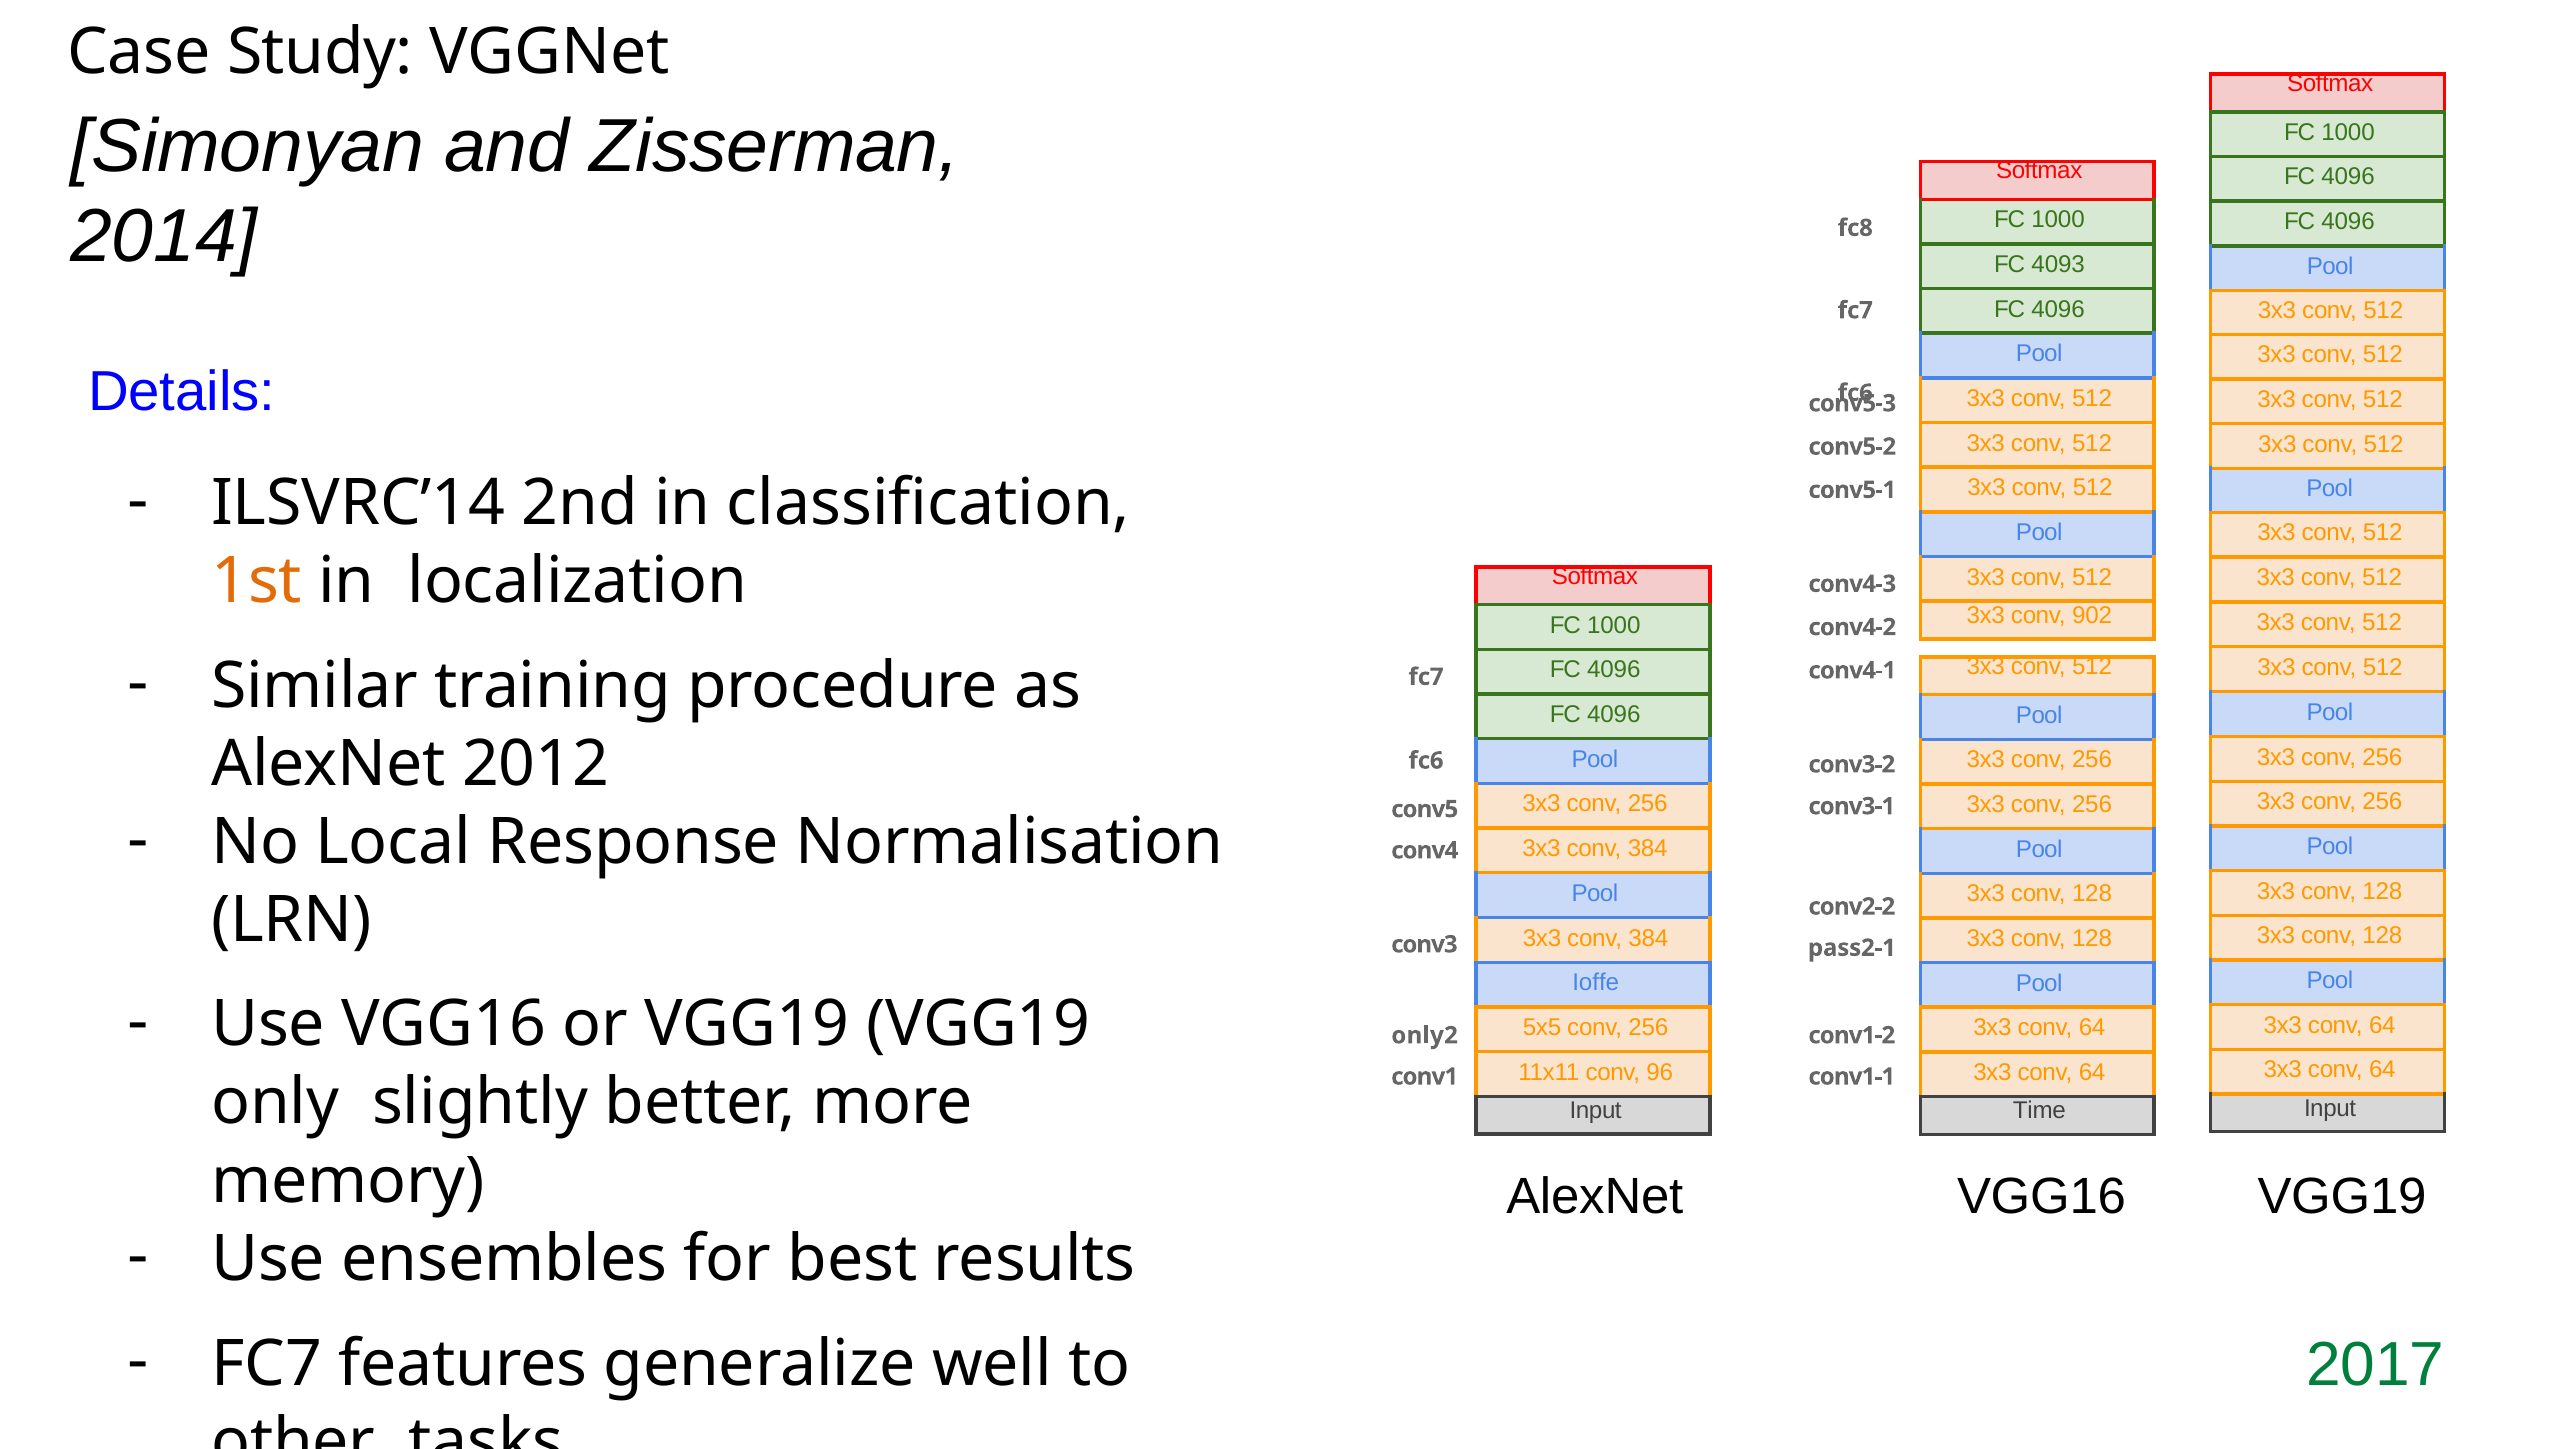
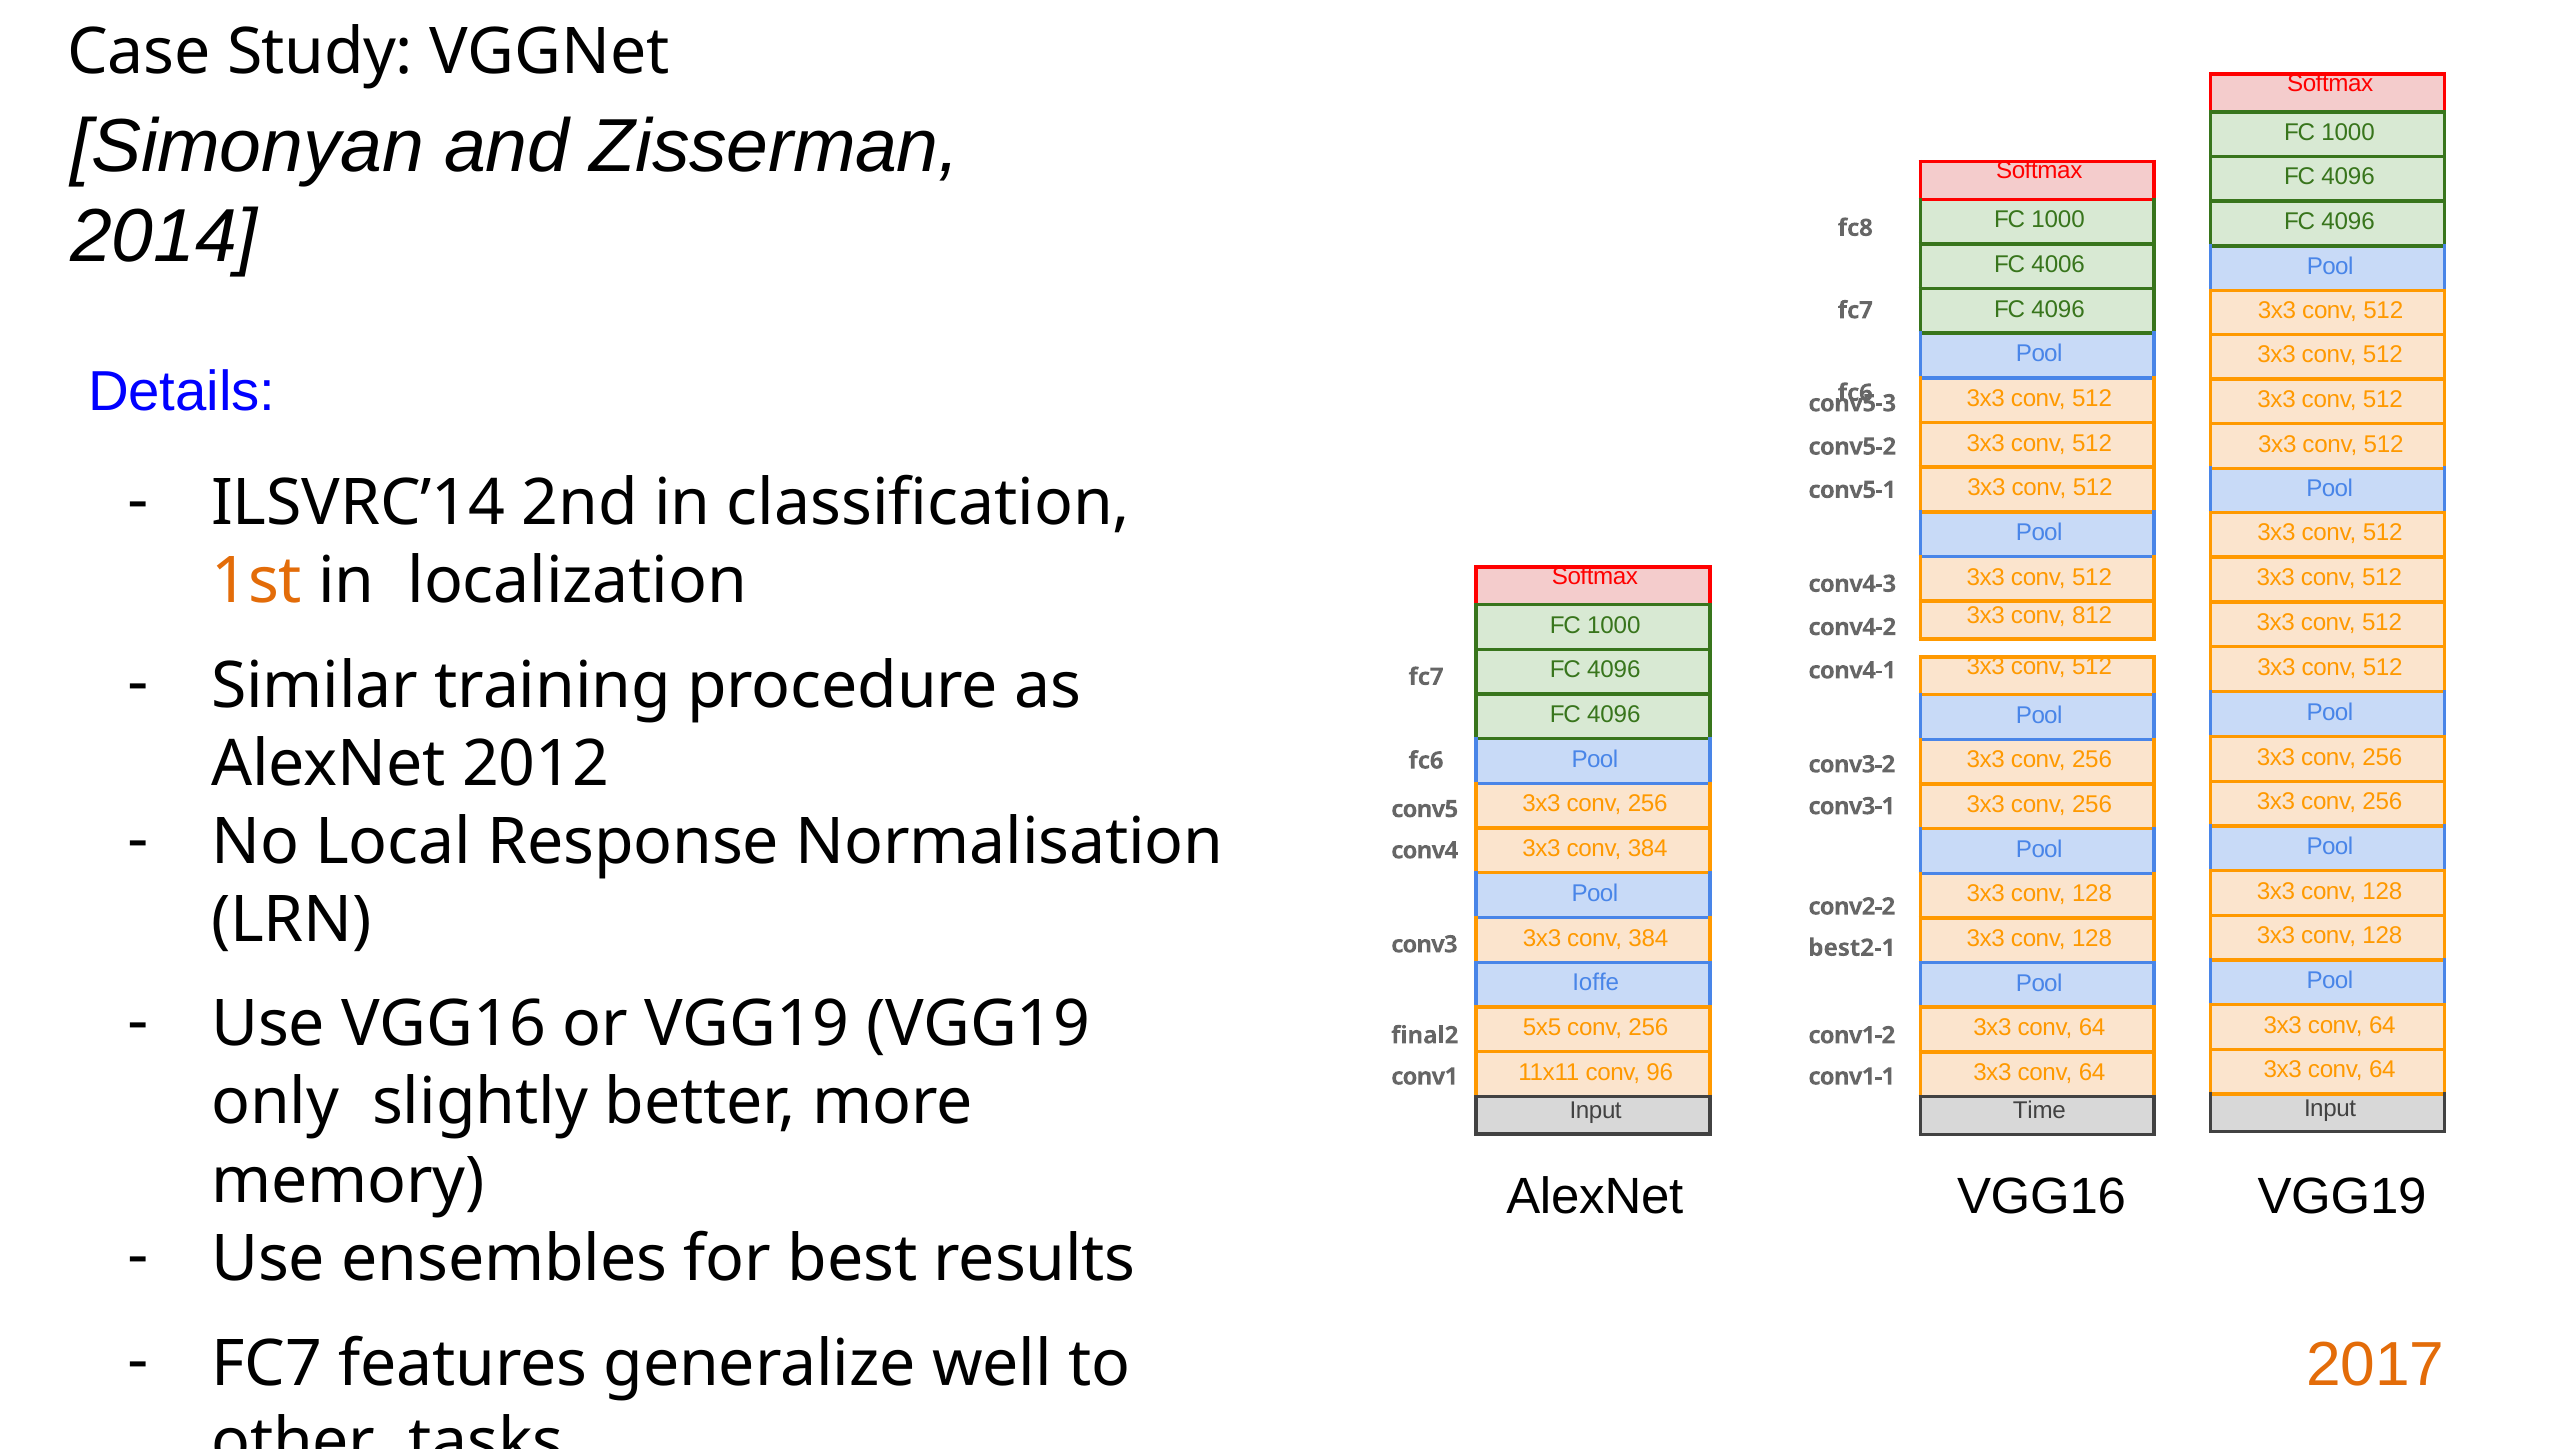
4093: 4093 -> 4006
902: 902 -> 812
pass2-1: pass2-1 -> best2-1
only2: only2 -> final2
2017 colour: green -> orange
